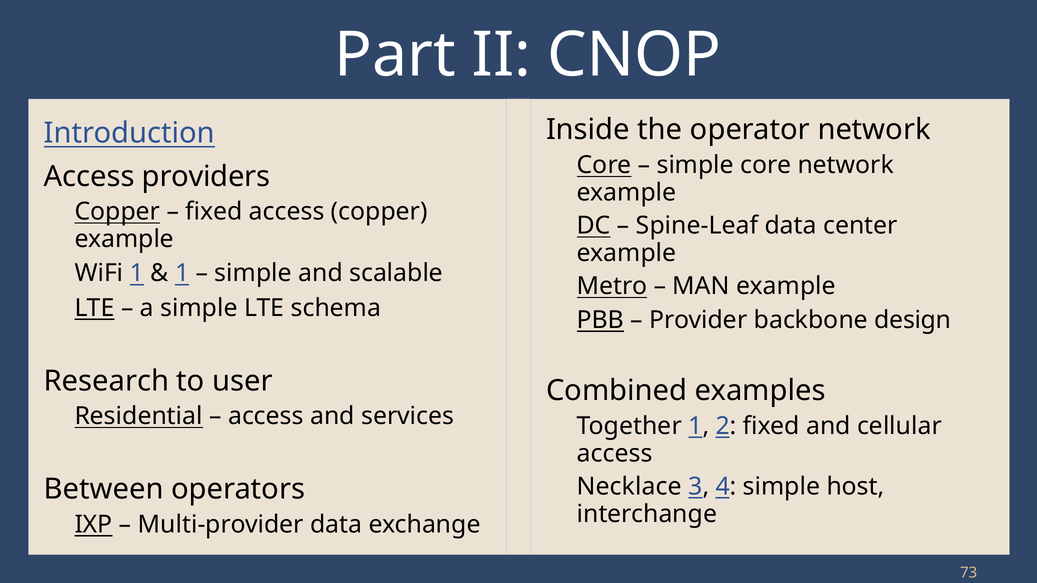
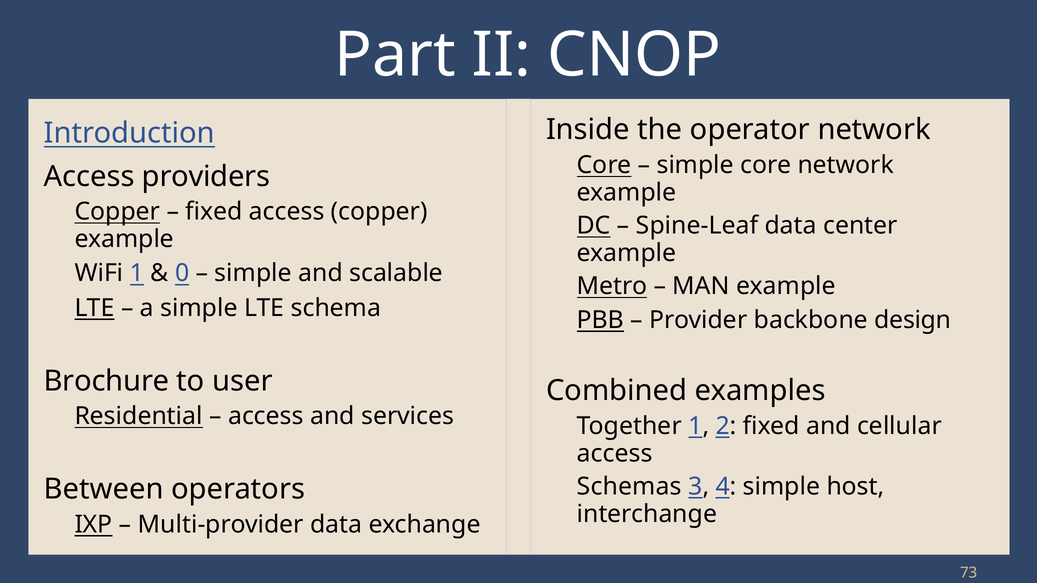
1 at (182, 273): 1 -> 0
Research: Research -> Brochure
Necklace: Necklace -> Schemas
